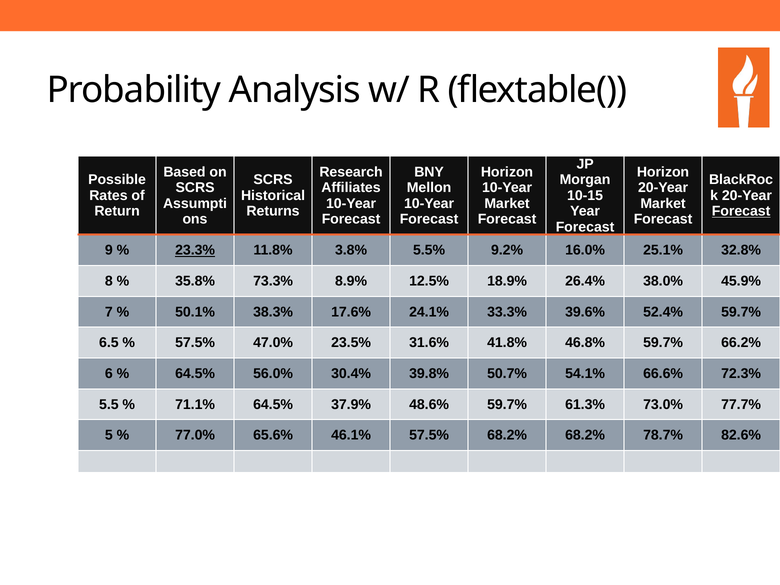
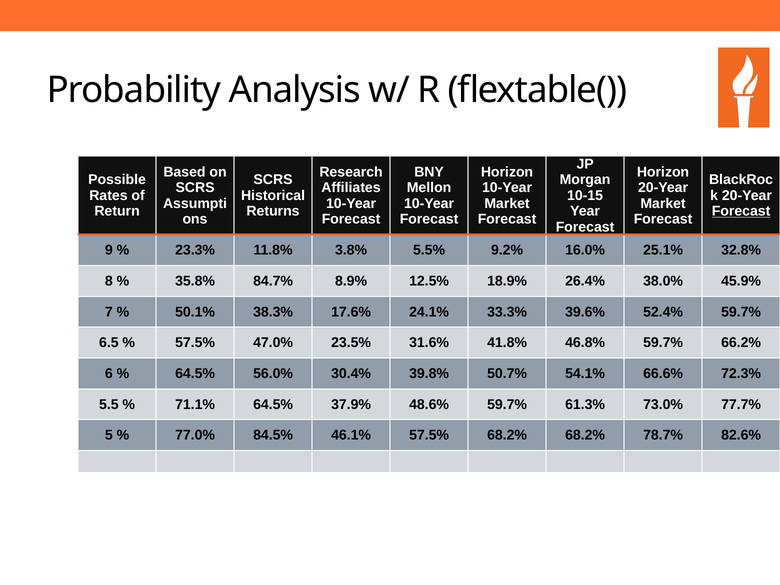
23.3% underline: present -> none
73.3%: 73.3% -> 84.7%
65.6%: 65.6% -> 84.5%
